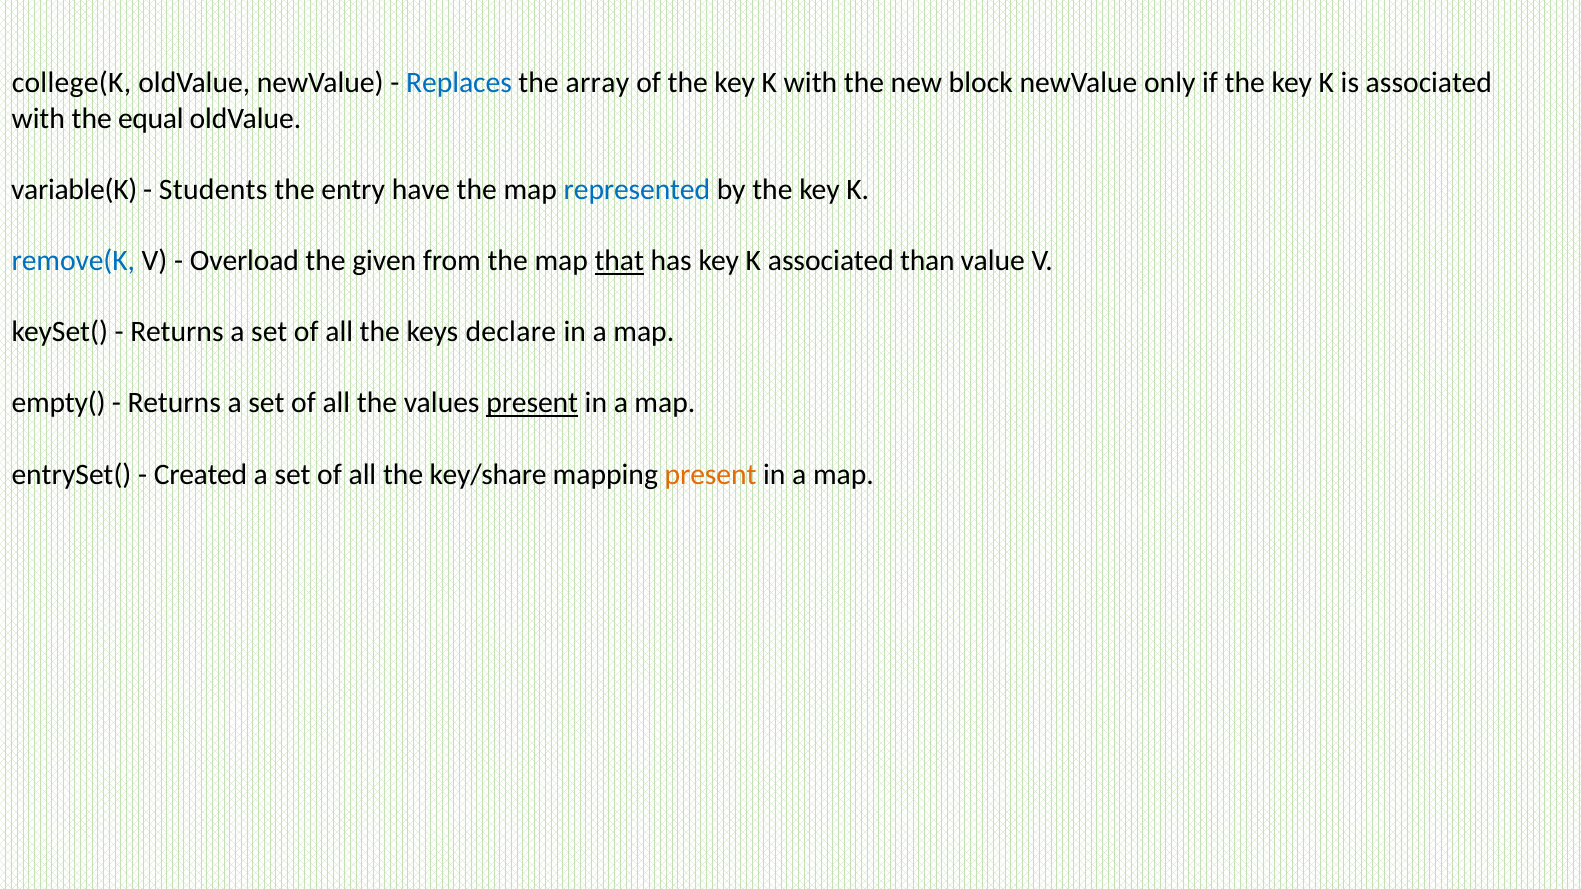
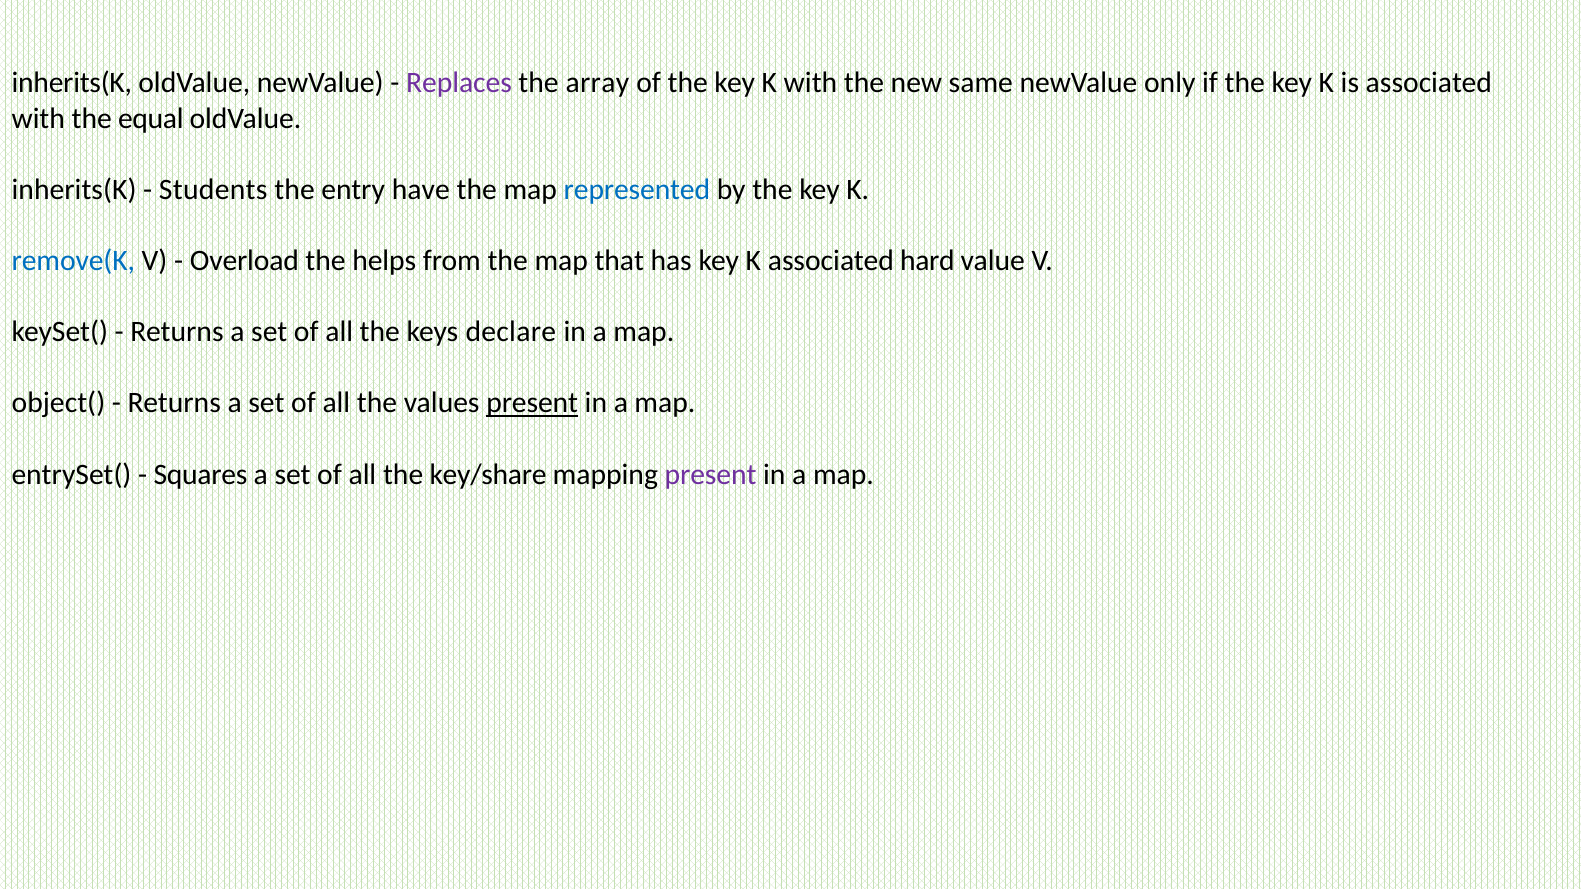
college(K at (72, 83): college(K -> inherits(K
Replaces colour: blue -> purple
block: block -> same
variable(K at (74, 190): variable(K -> inherits(K
given: given -> helps
that underline: present -> none
than: than -> hard
empty(: empty( -> object(
Created: Created -> Squares
present at (711, 474) colour: orange -> purple
